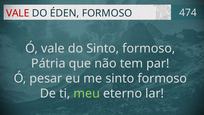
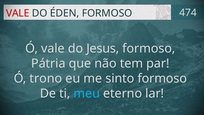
do Sinto: Sinto -> Jesus
pesar: pesar -> trono
meu colour: light green -> light blue
